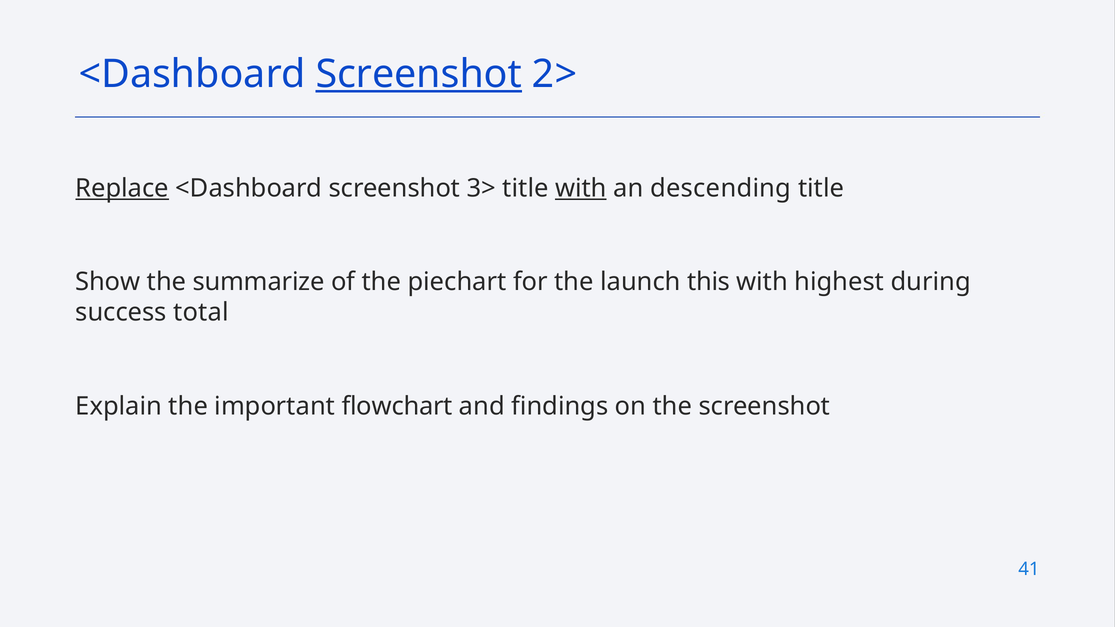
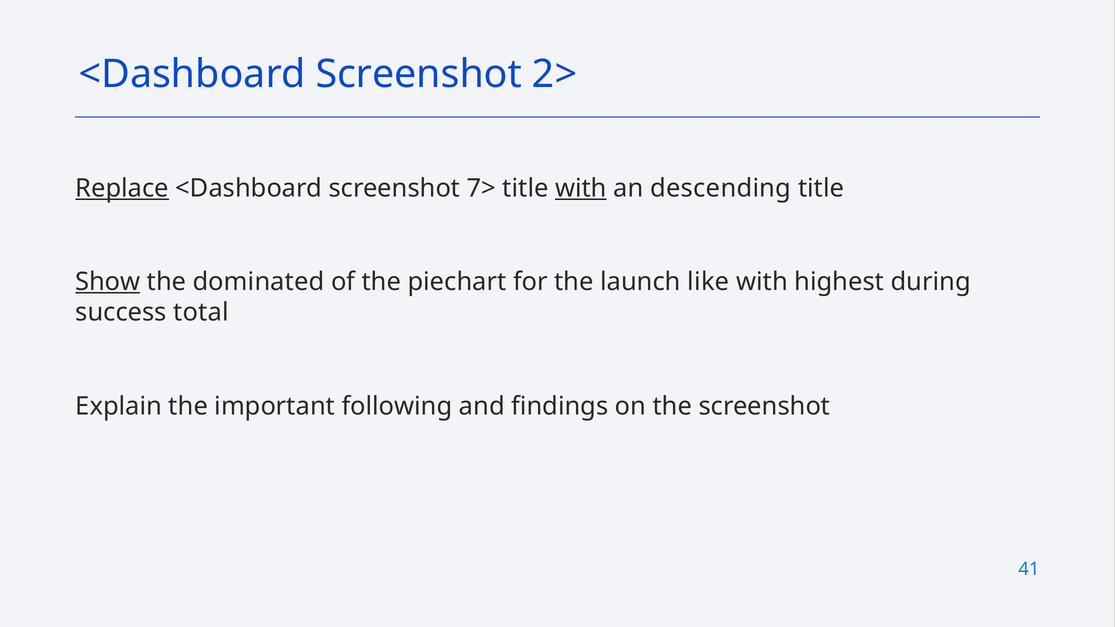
Screenshot at (419, 74) underline: present -> none
3>: 3> -> 7>
Show underline: none -> present
summarize: summarize -> dominated
this: this -> like
flowchart: flowchart -> following
